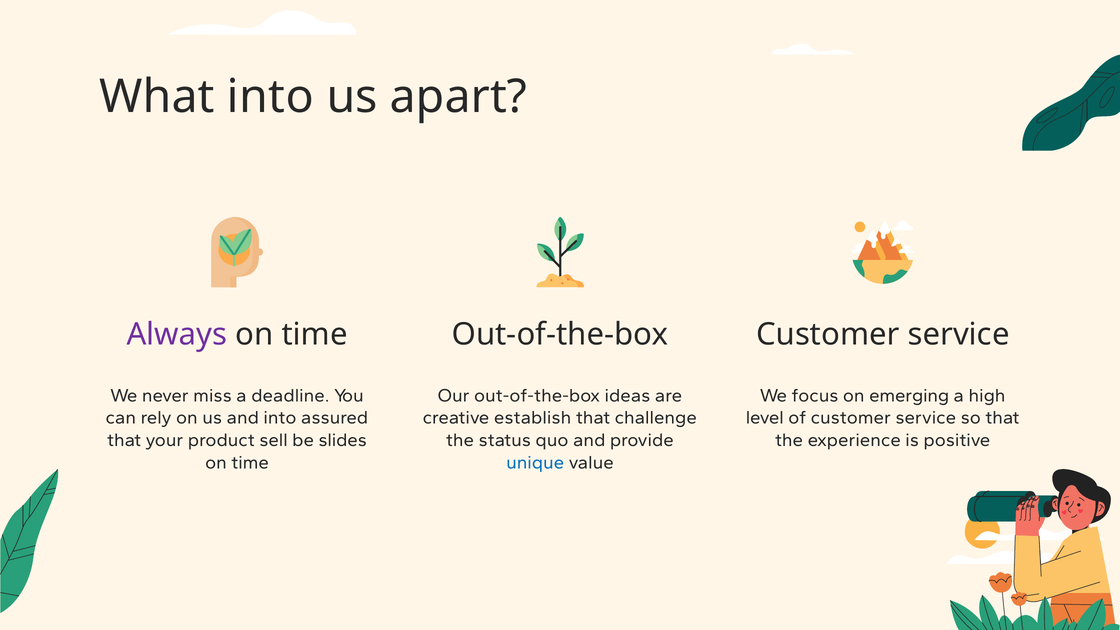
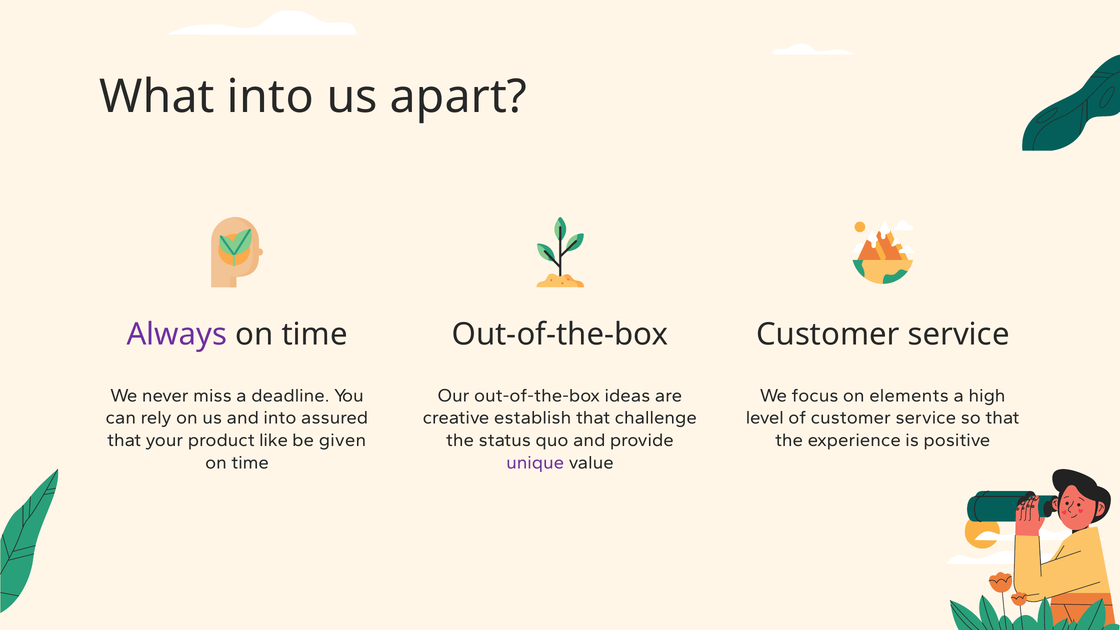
emerging: emerging -> elements
sell: sell -> like
slides: slides -> given
unique colour: blue -> purple
